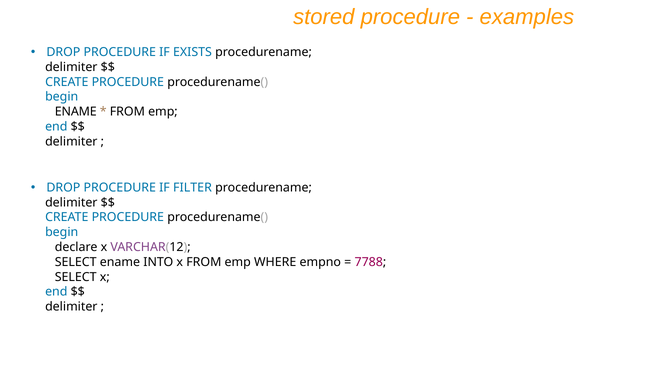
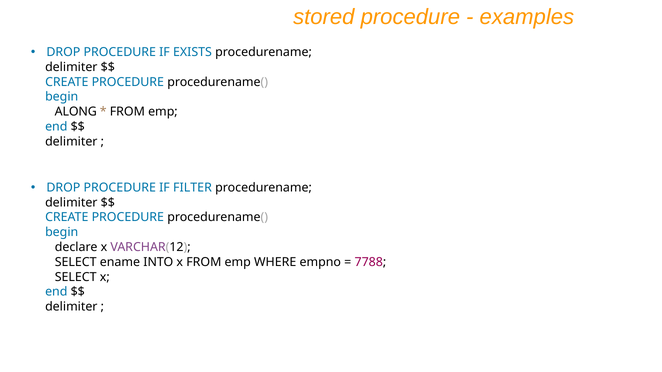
ENAME at (76, 112): ENAME -> ALONG
